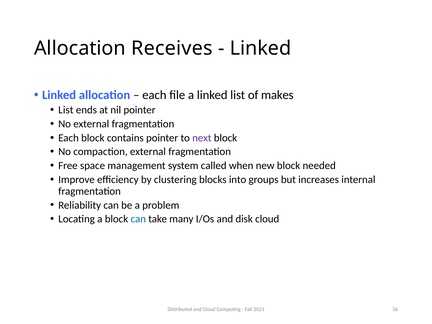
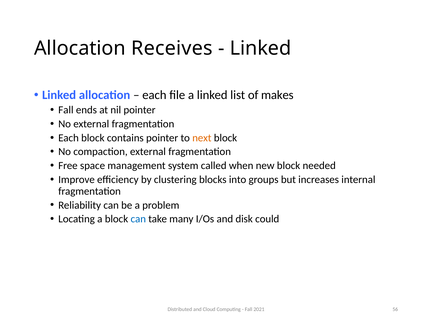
List at (66, 110): List -> Fall
next colour: purple -> orange
disk cloud: cloud -> could
